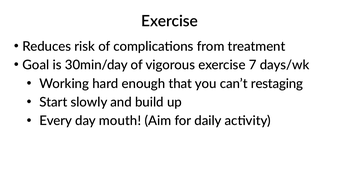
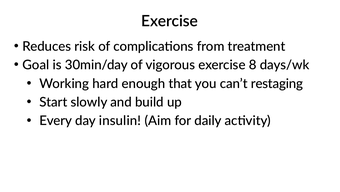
7: 7 -> 8
mouth: mouth -> insulin
